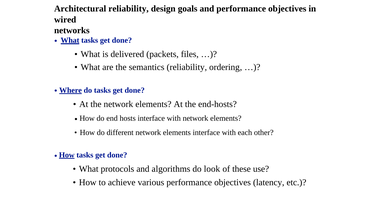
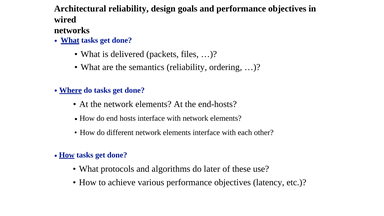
look: look -> later
